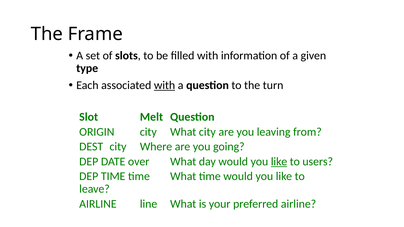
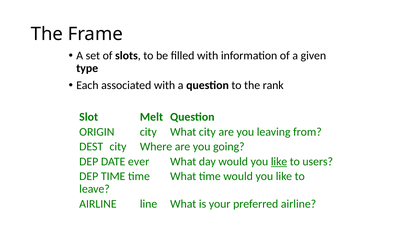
with at (165, 85) underline: present -> none
turn: turn -> rank
over: over -> ever
